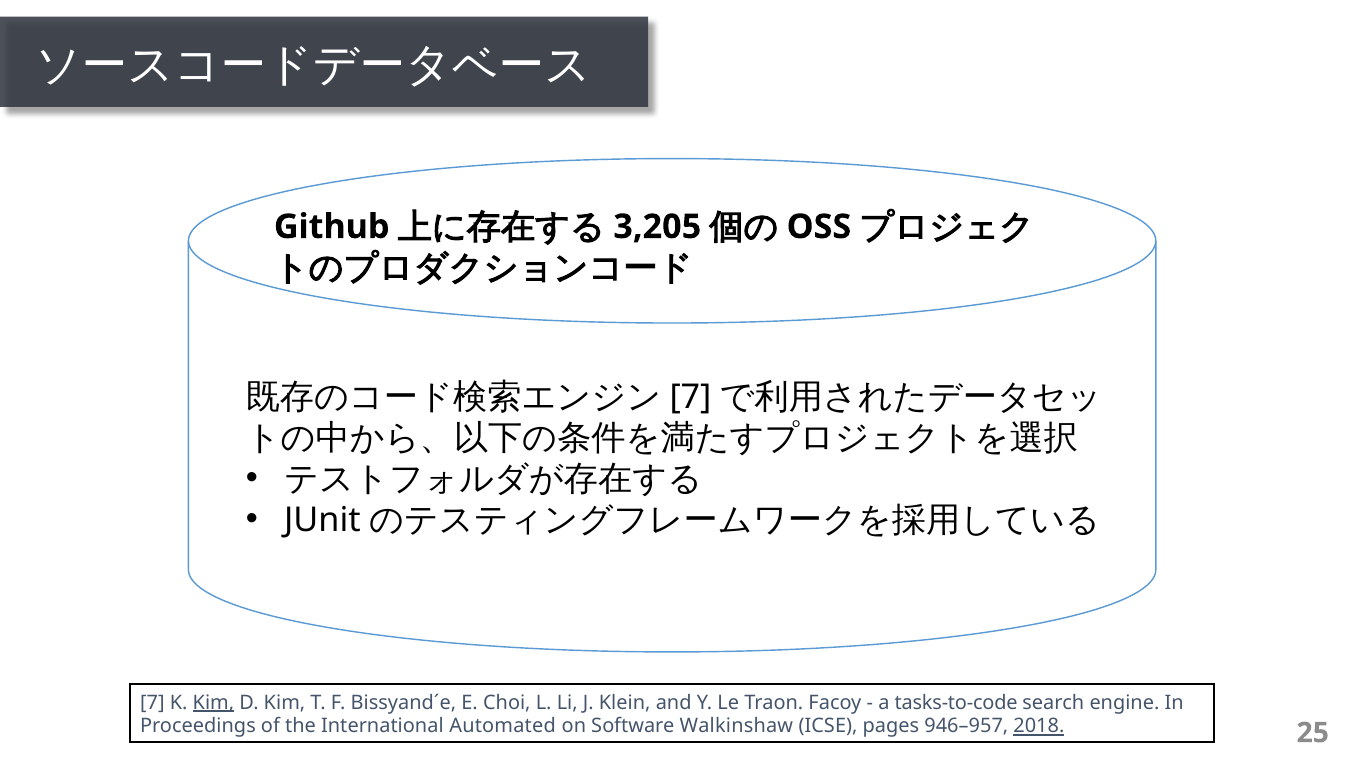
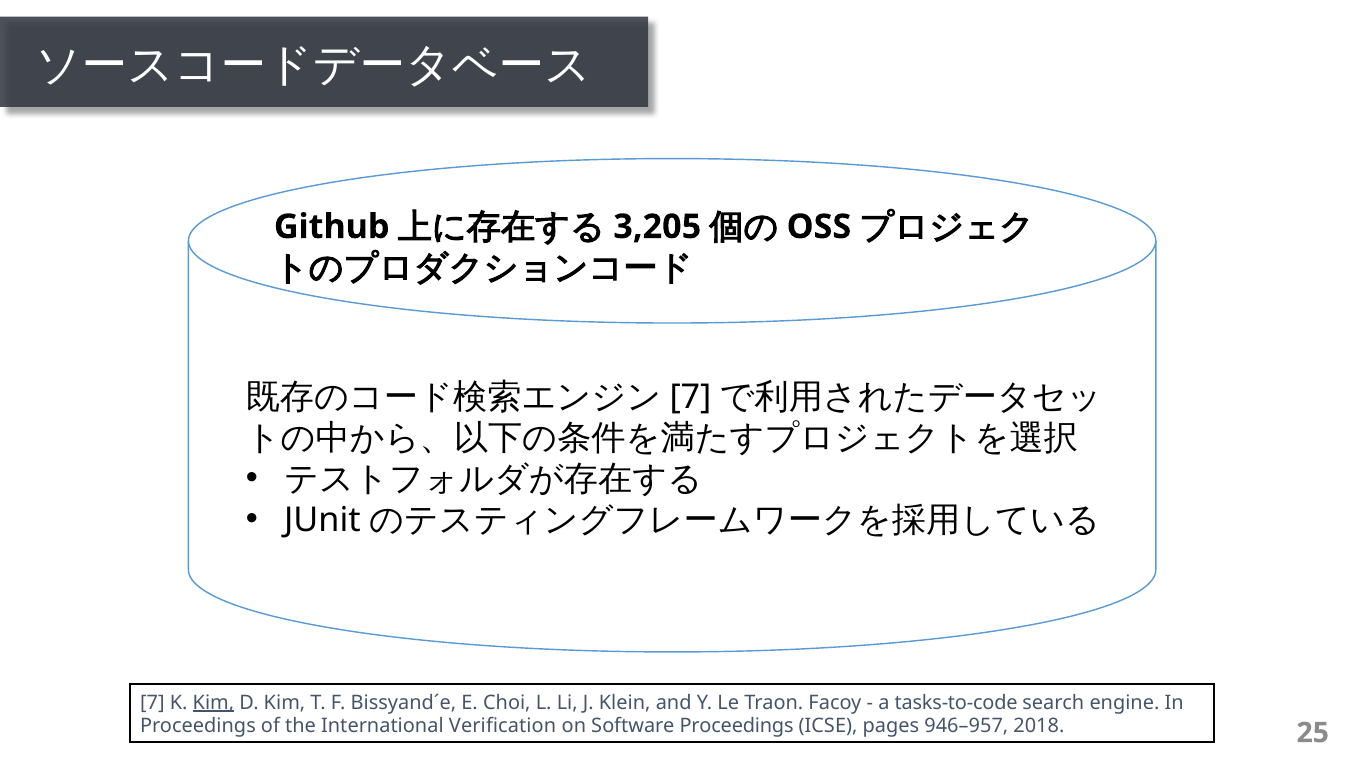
Automated: Automated -> Veriﬁcation
Software Walkinshaw: Walkinshaw -> Proceedings
2018 underline: present -> none
